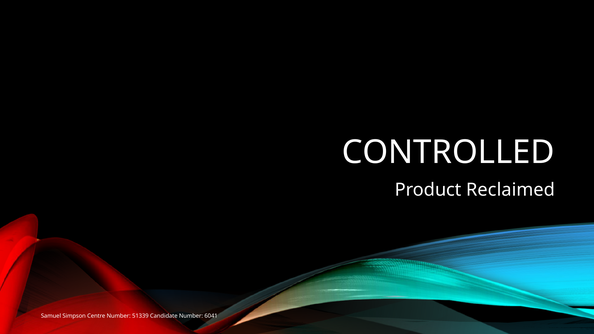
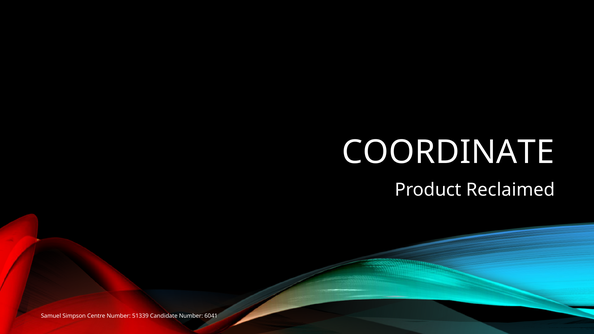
CONTROLLED: CONTROLLED -> COORDINATE
